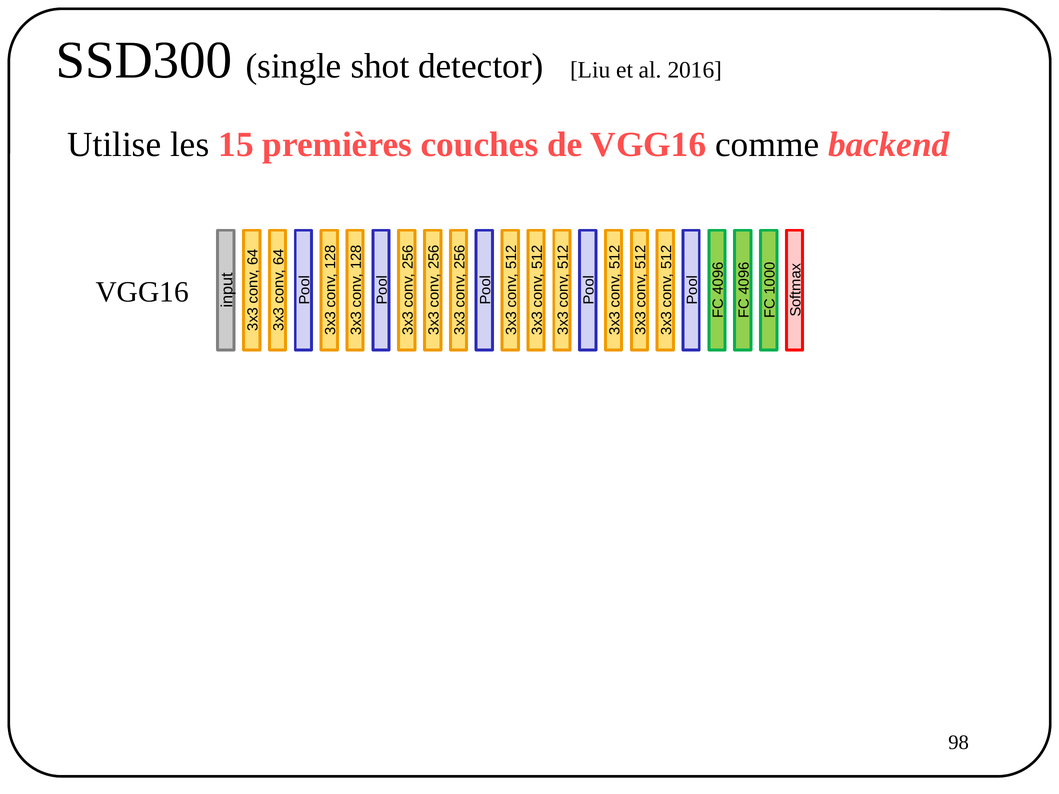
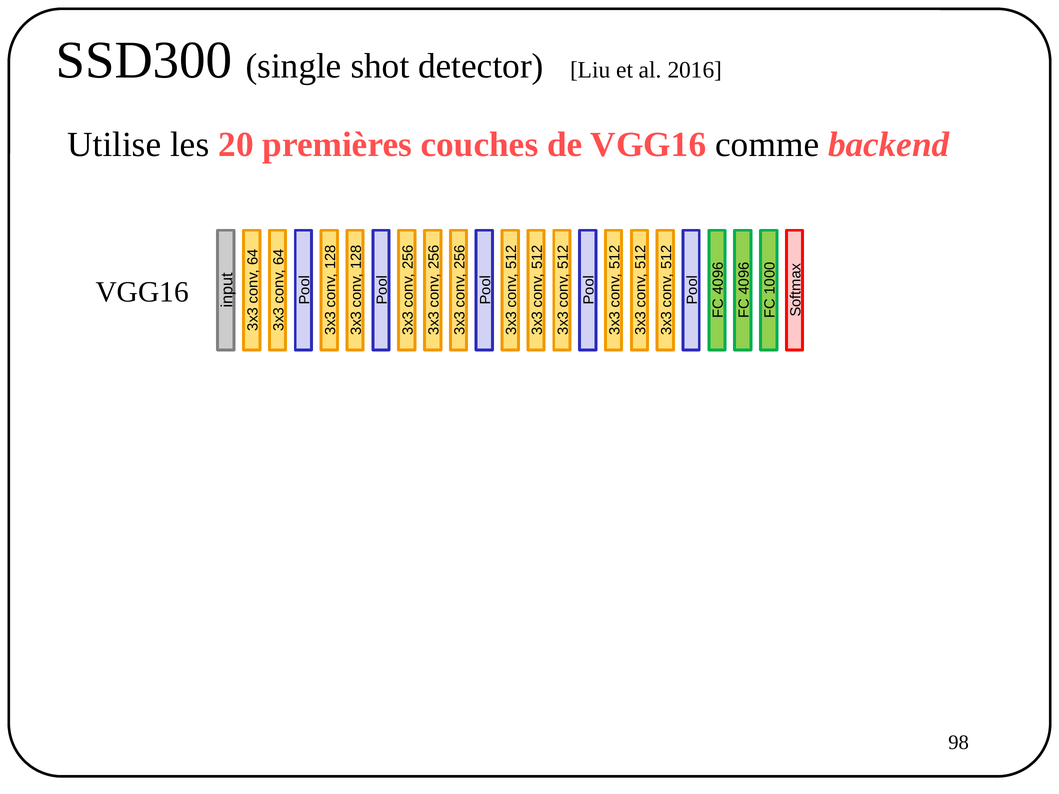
15: 15 -> 20
